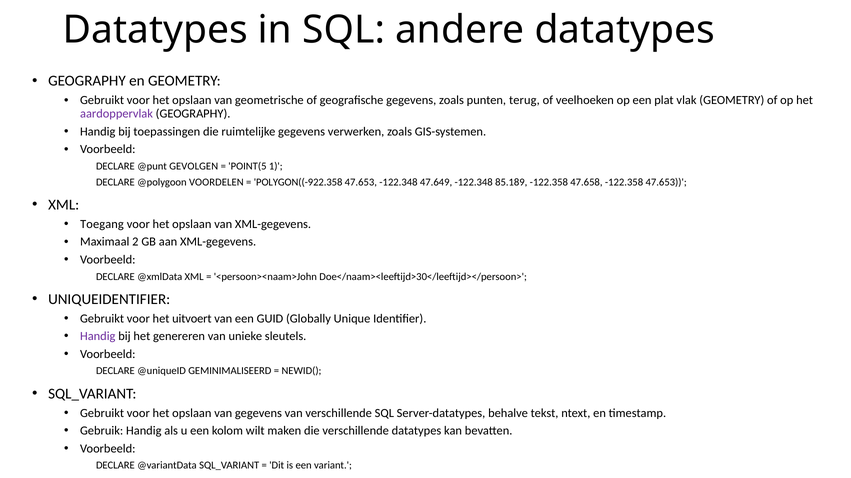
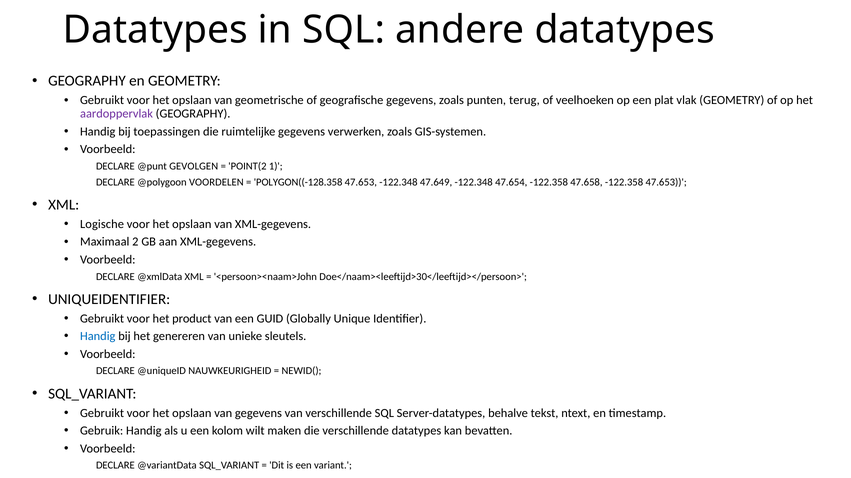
POINT(5: POINT(5 -> POINT(2
POLYGON((-922.358: POLYGON((-922.358 -> POLYGON((-128.358
85.189: 85.189 -> 47.654
Toegang: Toegang -> Logische
uitvoert: uitvoert -> product
Handig at (98, 337) colour: purple -> blue
GEMINIMALISEERD: GEMINIMALISEERD -> NAUWKEURIGHEID
